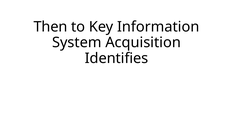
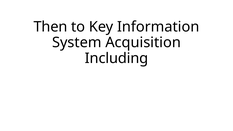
Identifies: Identifies -> Including
